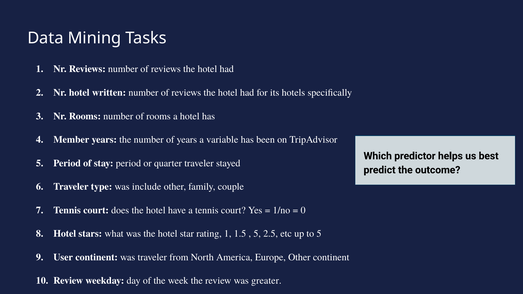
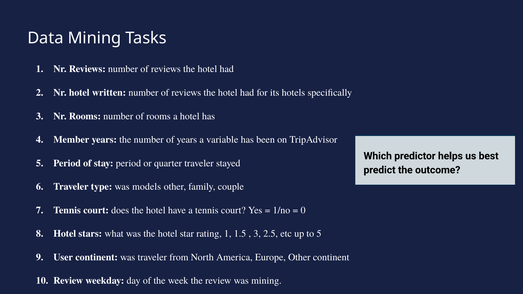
include: include -> models
5 at (257, 234): 5 -> 3
was greater: greater -> mining
